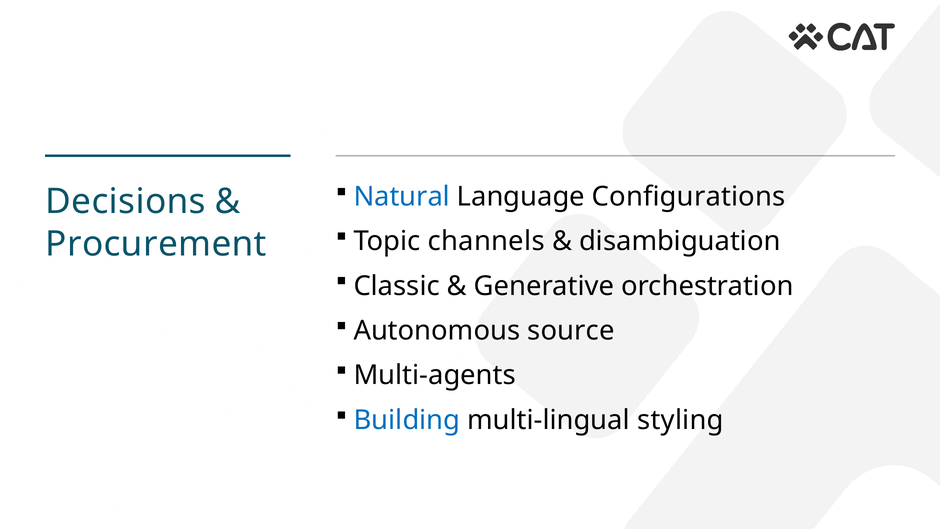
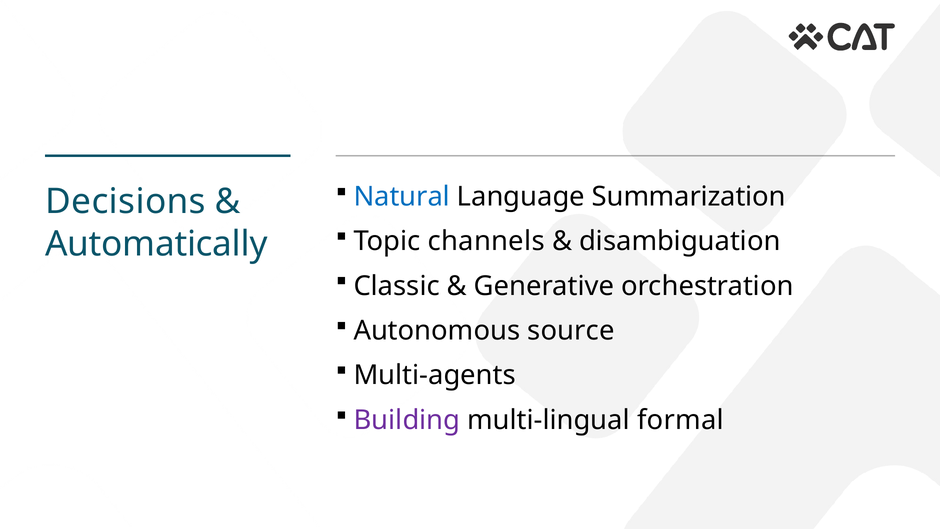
Configurations: Configurations -> Summarization
Procurement: Procurement -> Automatically
Building colour: blue -> purple
styling: styling -> formal
